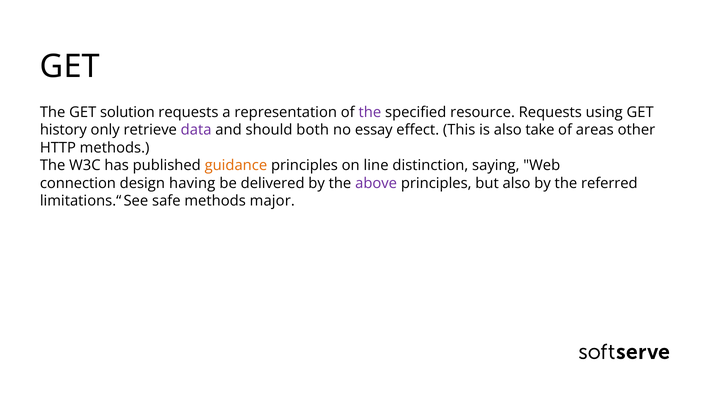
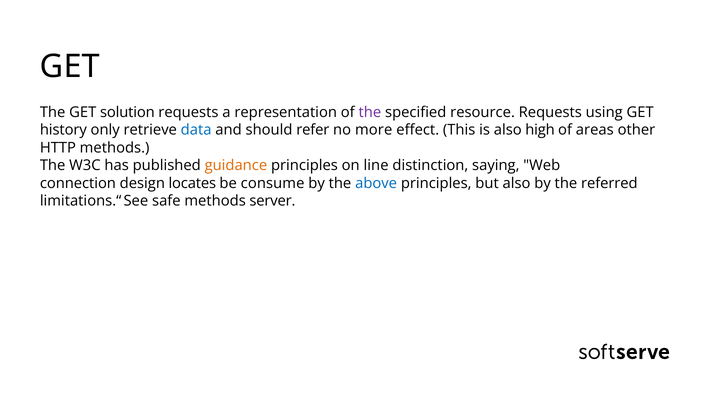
data colour: purple -> blue
both: both -> refer
essay: essay -> more
take: take -> high
having: having -> locates
delivered: delivered -> consume
above colour: purple -> blue
major: major -> server
